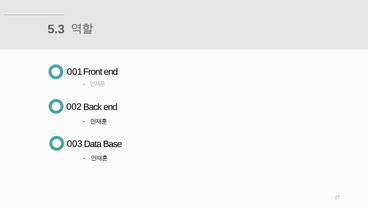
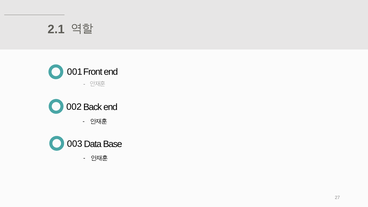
5.3: 5.3 -> 2.1
